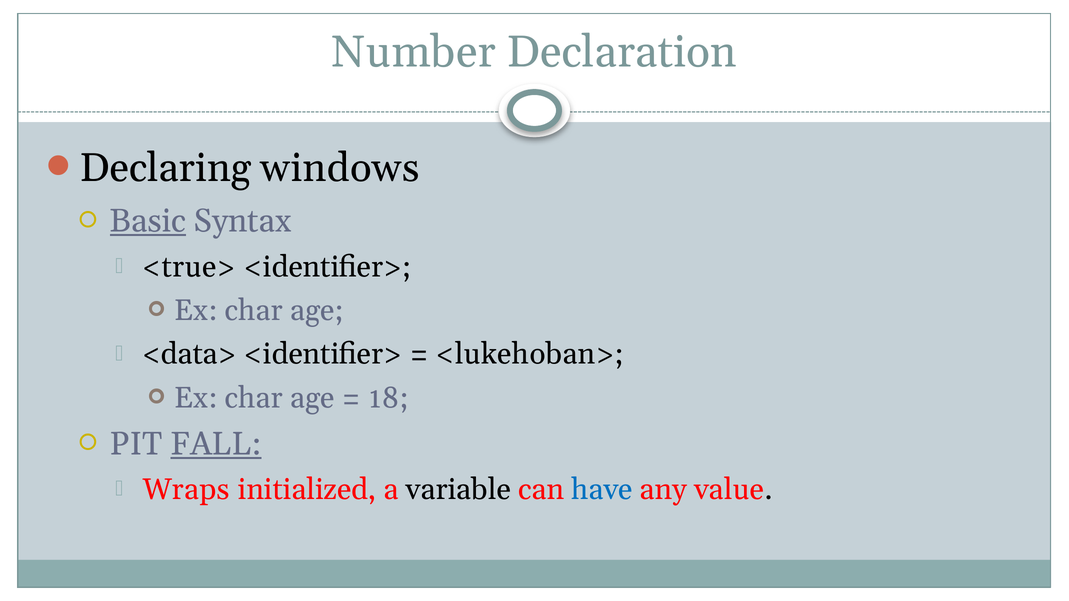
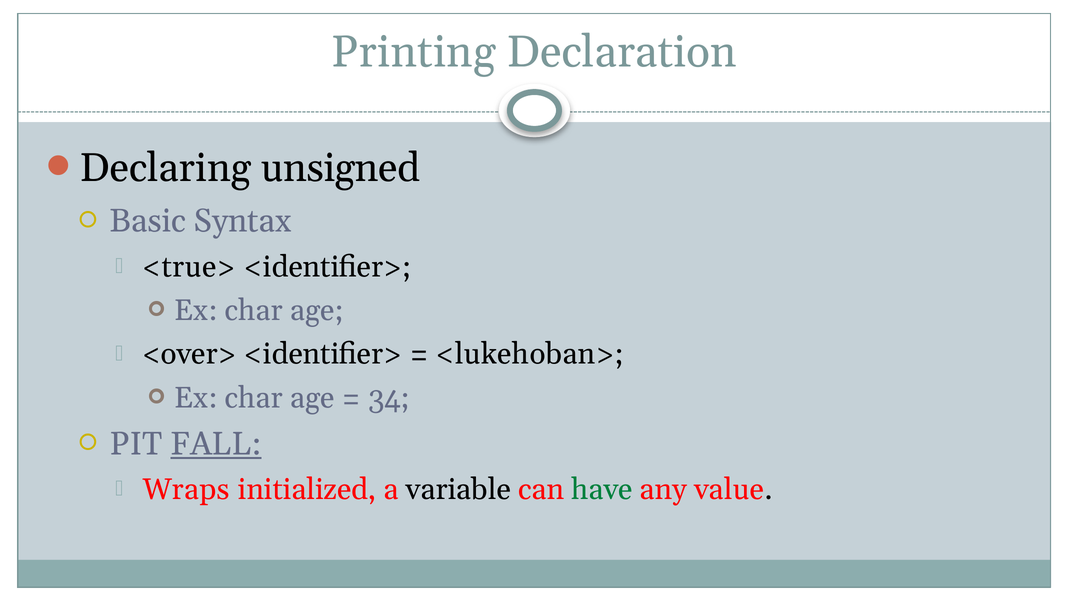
Number: Number -> Printing
windows: windows -> unsigned
Basic underline: present -> none
<data>: <data> -> <over>
18: 18 -> 34
have colour: blue -> green
